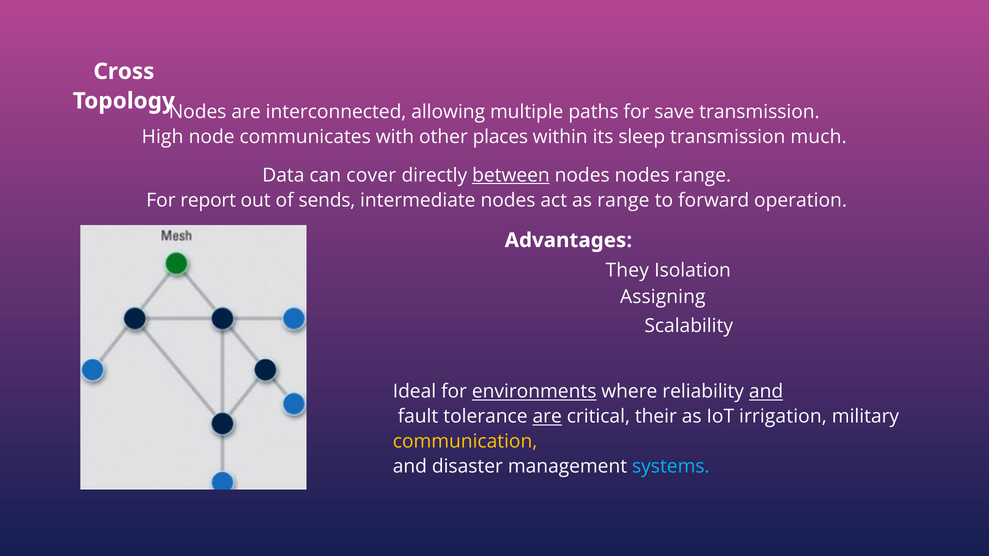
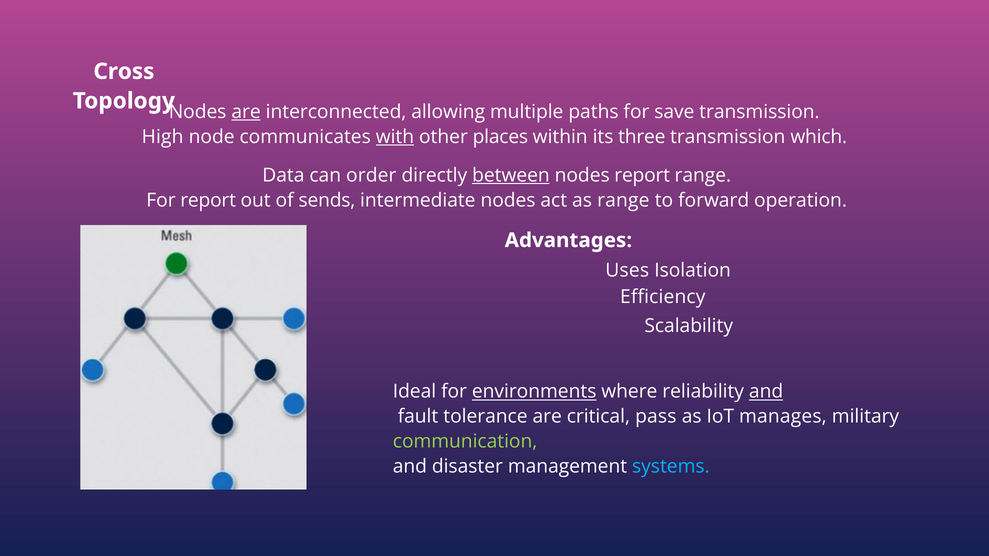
are at (246, 112) underline: none -> present
with underline: none -> present
sleep: sleep -> three
much: much -> which
cover: cover -> order
nodes nodes: nodes -> report
They: They -> Uses
Assigning: Assigning -> Efficiency
are at (547, 417) underline: present -> none
their: their -> pass
irrigation: irrigation -> manages
communication colour: yellow -> light green
